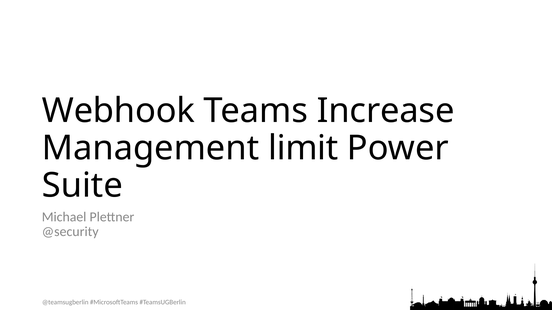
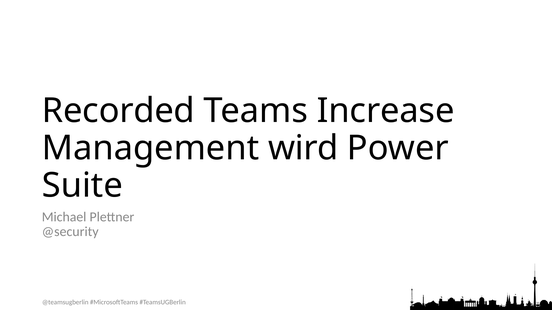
Webhook: Webhook -> Recorded
limit: limit -> wird
